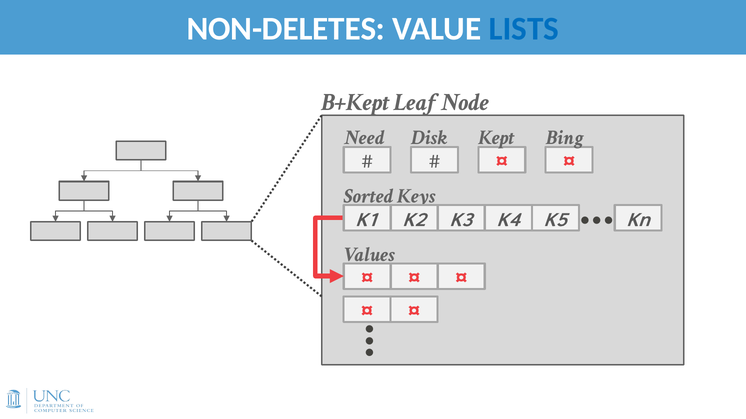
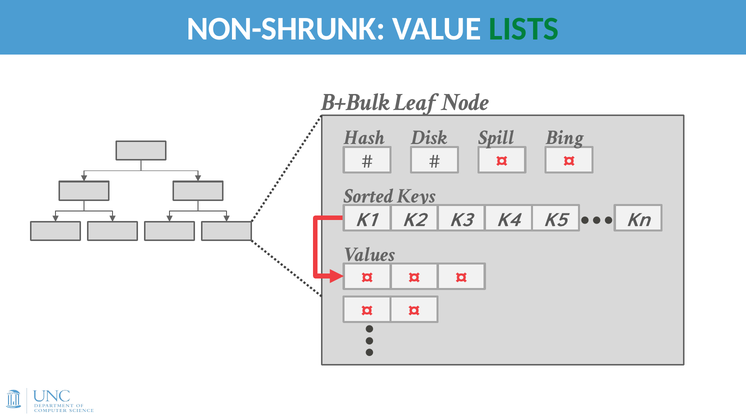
NON-DELETES: NON-DELETES -> NON-SHRUNK
LISTS colour: blue -> green
B+Kept: B+Kept -> B+Bulk
Need: Need -> Hash
Kept: Kept -> Spill
